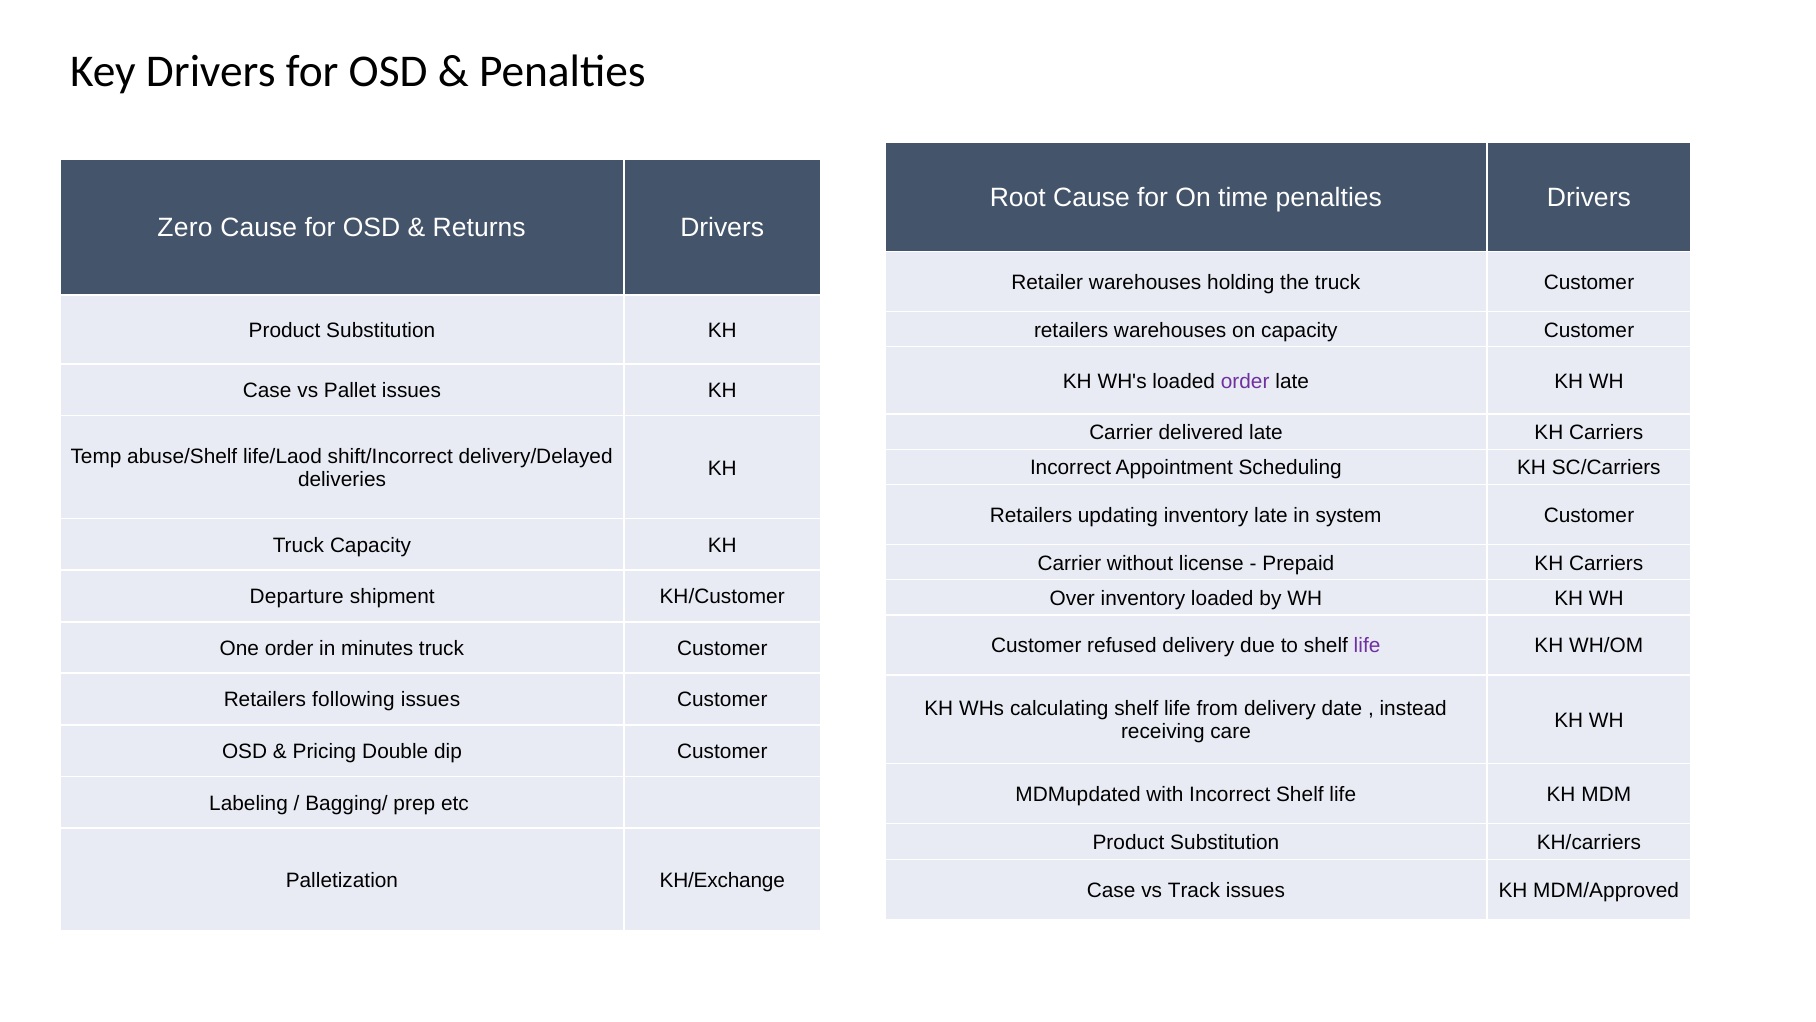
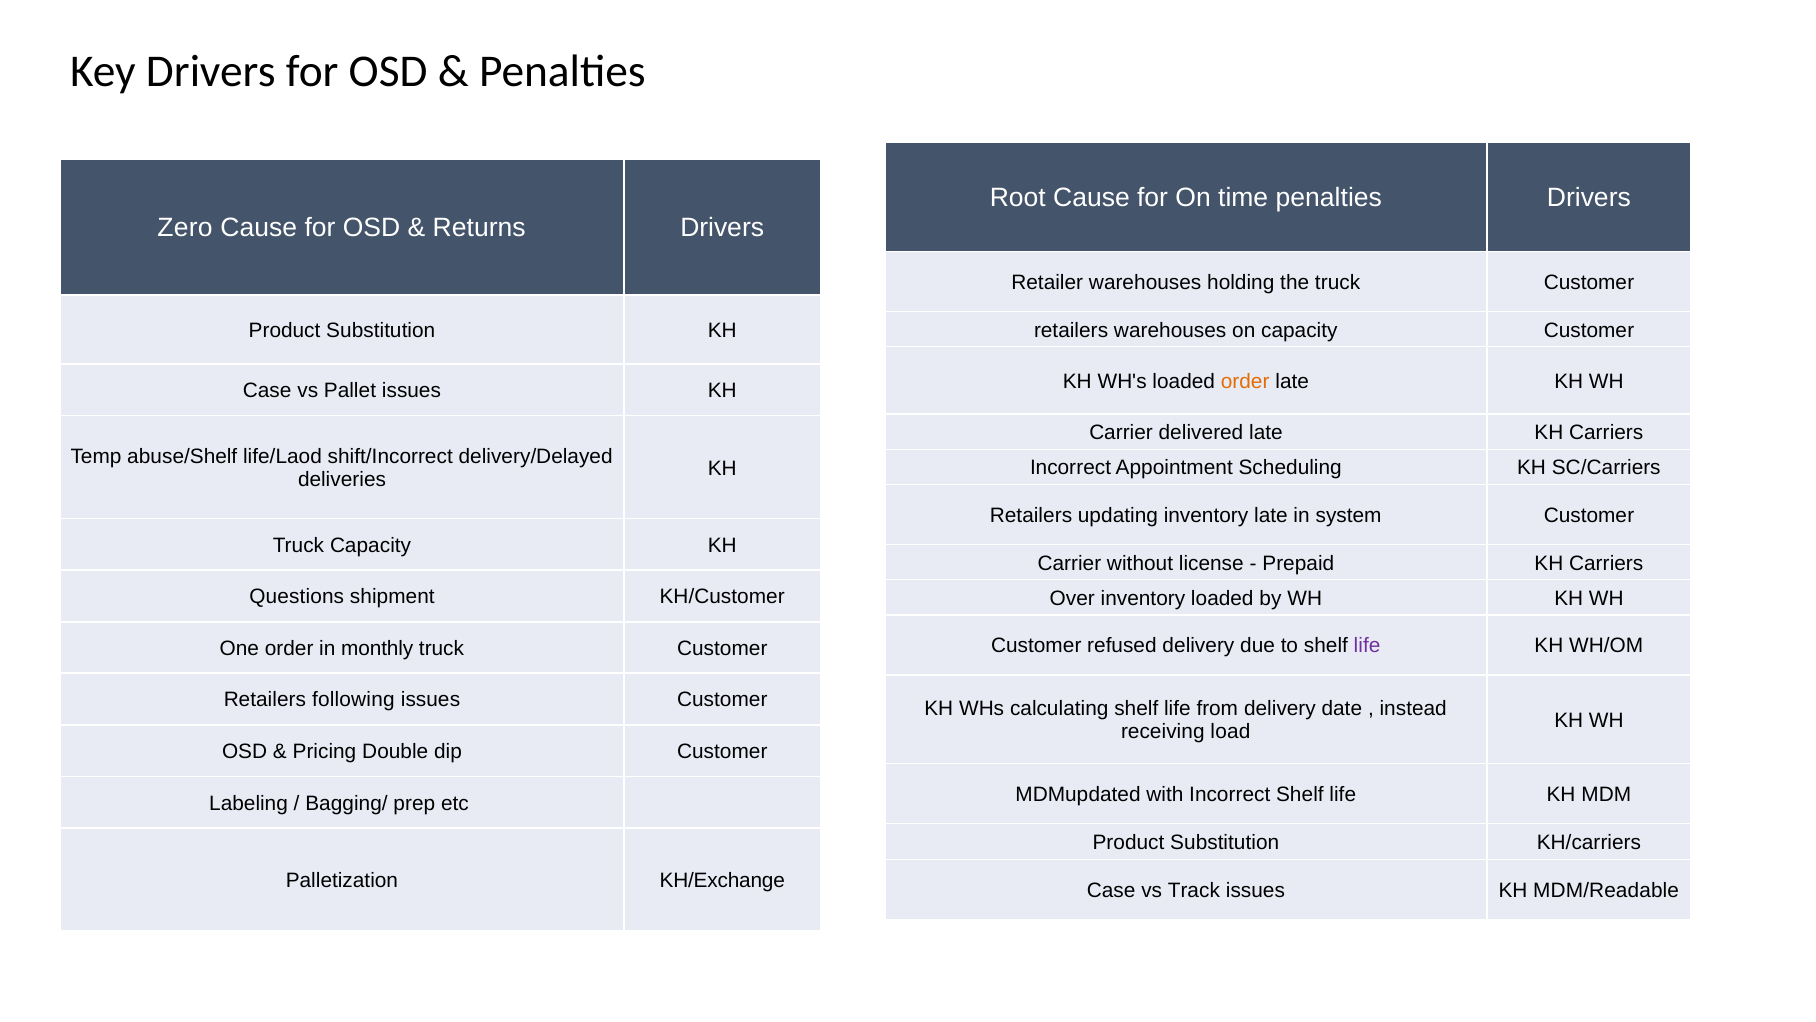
order at (1245, 381) colour: purple -> orange
Departure: Departure -> Questions
minutes: minutes -> monthly
care: care -> load
MDM/Approved: MDM/Approved -> MDM/Readable
